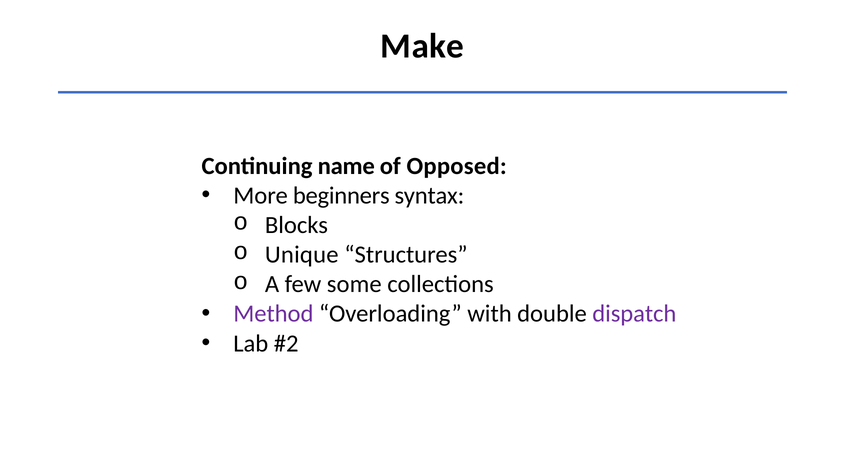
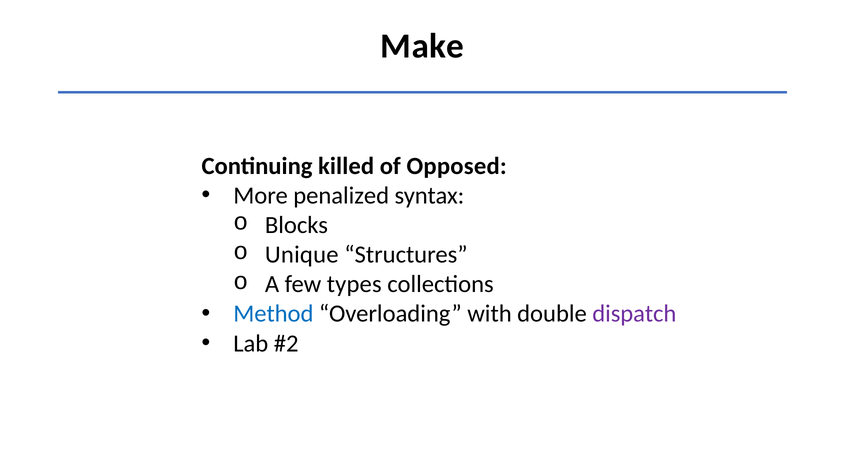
name: name -> killed
beginners: beginners -> penalized
some: some -> types
Method colour: purple -> blue
